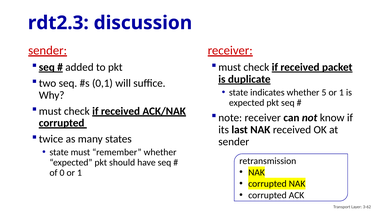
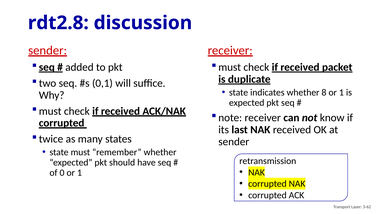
rdt2.3: rdt2.3 -> rdt2.8
5: 5 -> 8
